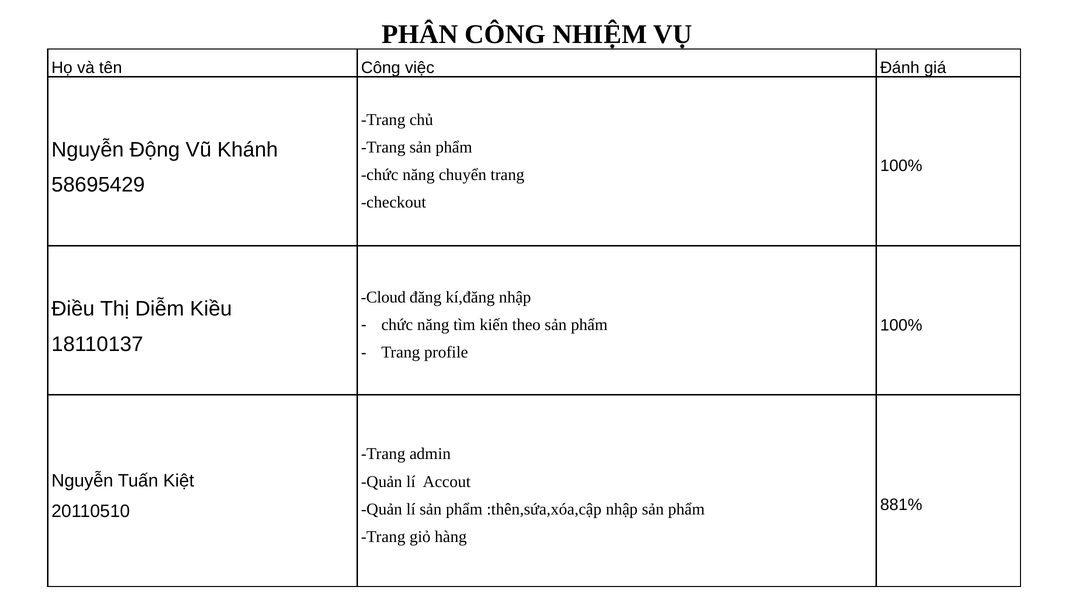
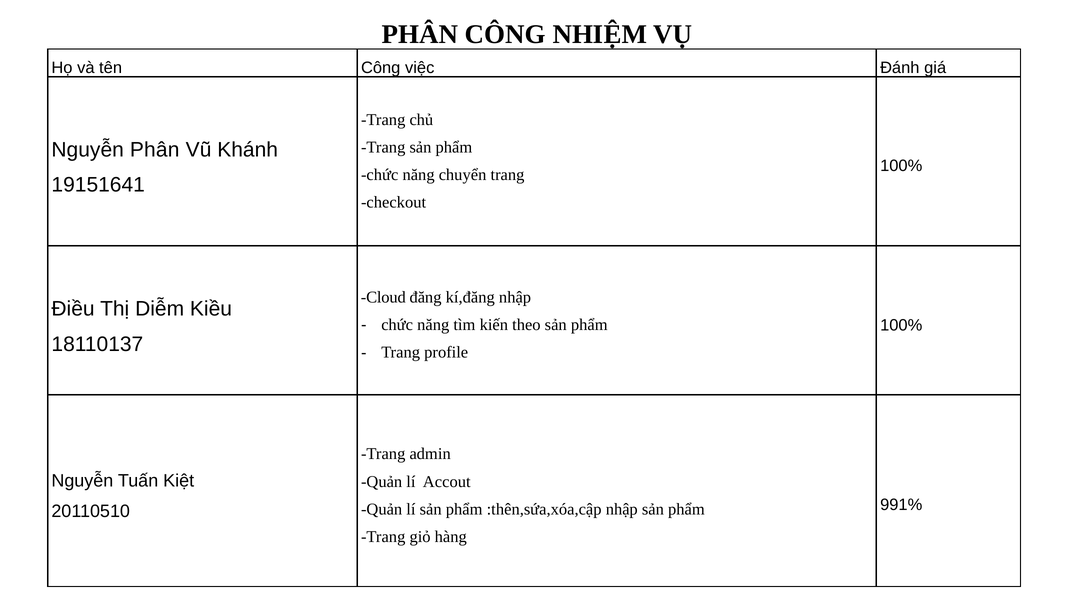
Nguyễn Động: Động -> Phân
58695429: 58695429 -> 19151641
881%: 881% -> 991%
